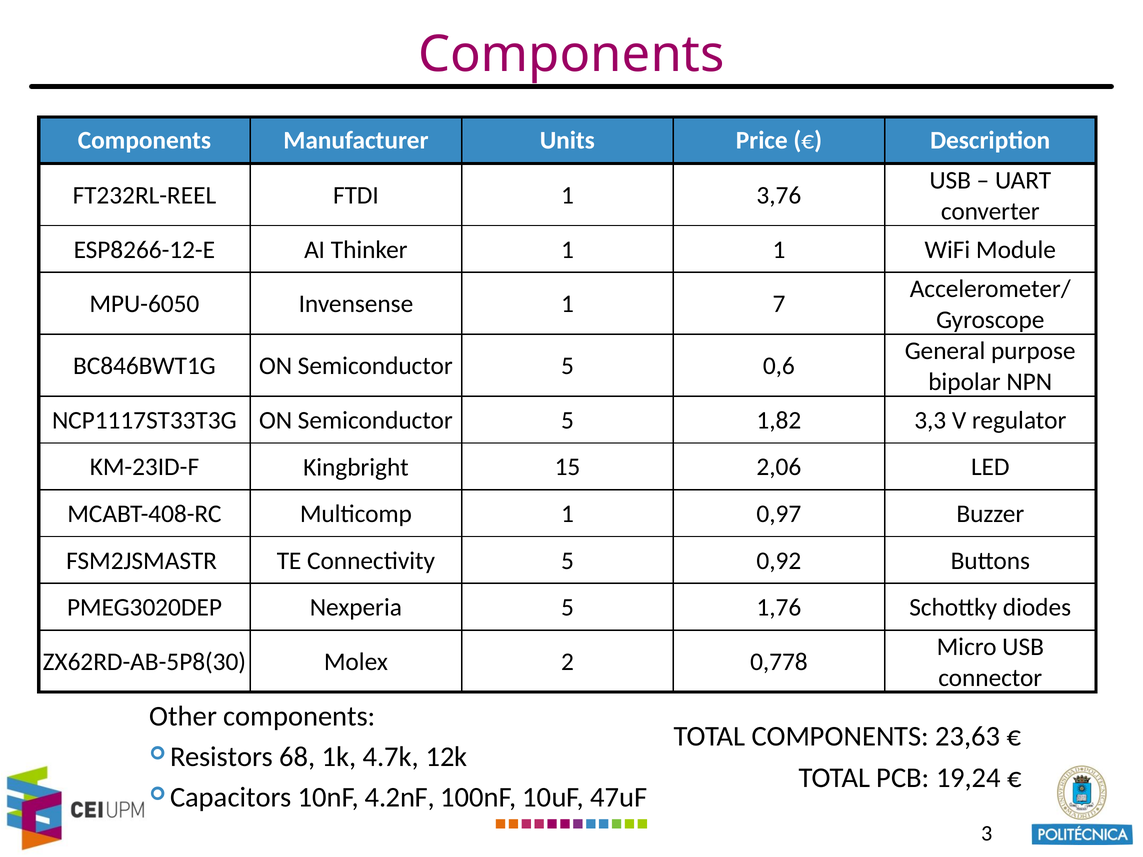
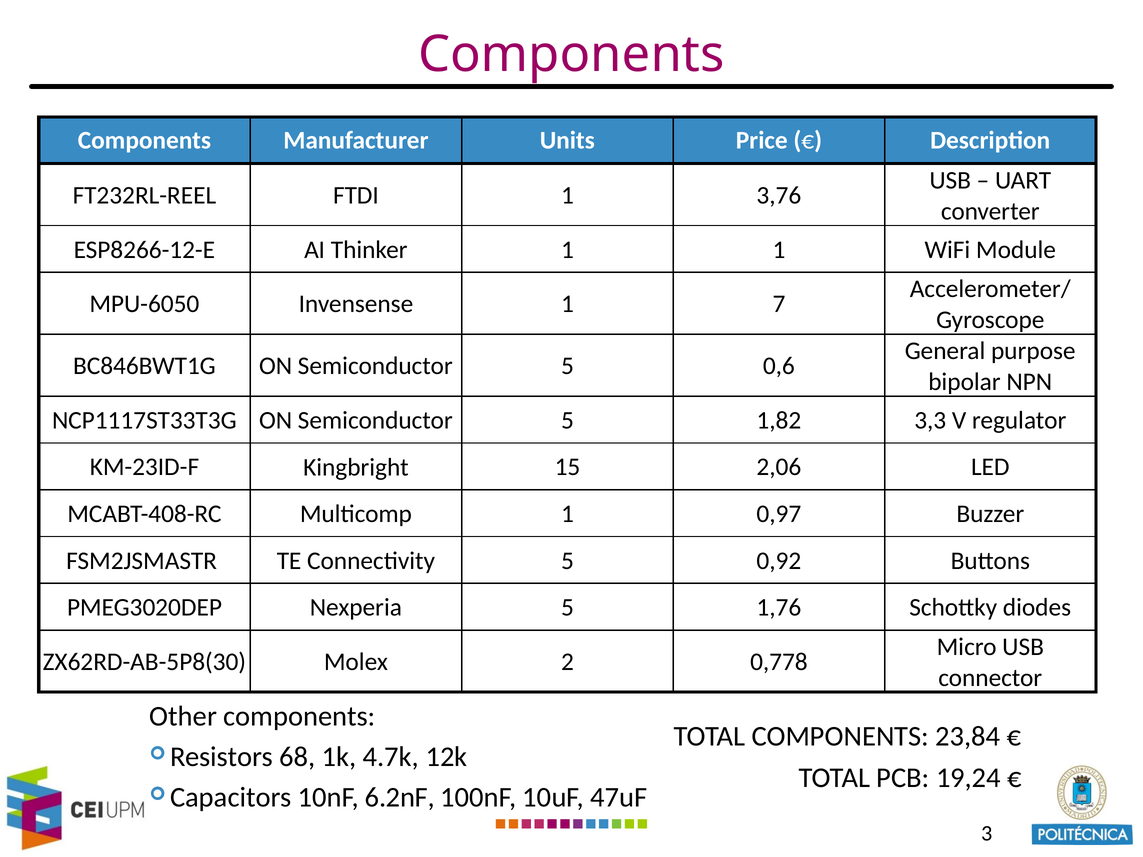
23,63: 23,63 -> 23,84
4.2nF: 4.2nF -> 6.2nF
